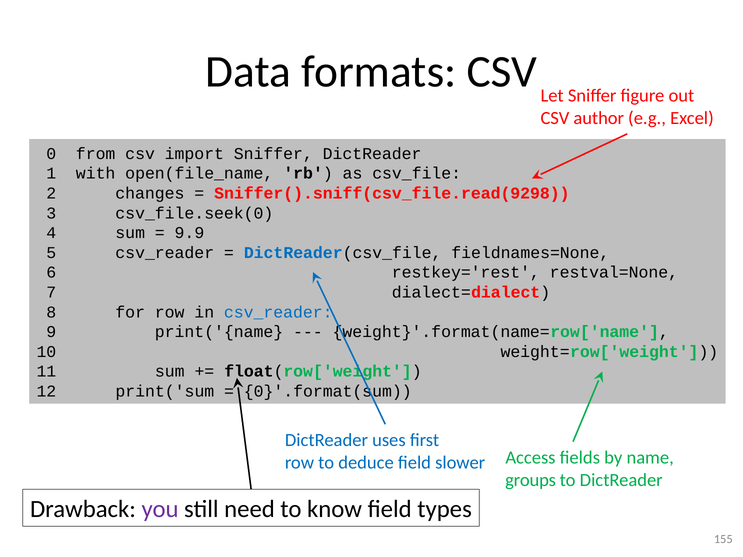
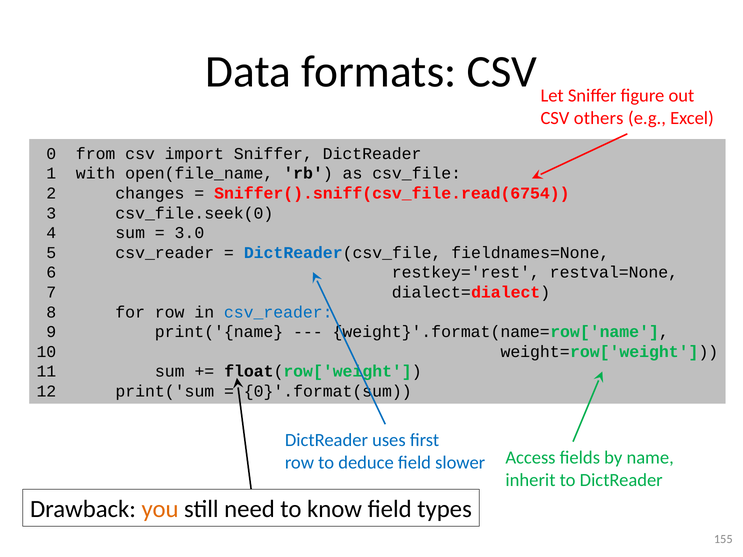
author: author -> others
Sniffer().sniff(csv_file.read(9298: Sniffer().sniff(csv_file.read(9298 -> Sniffer().sniff(csv_file.read(6754
9.9: 9.9 -> 3.0
groups: groups -> inherit
you colour: purple -> orange
